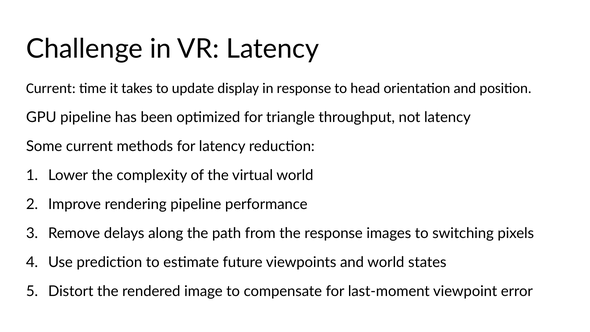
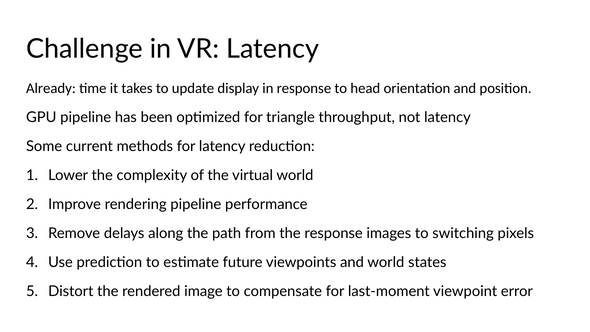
Current at (51, 88): Current -> Already
